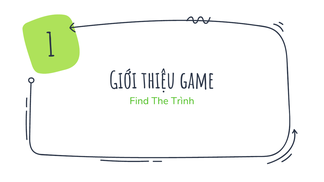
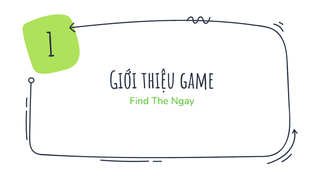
Trình: Trình -> Ngay
